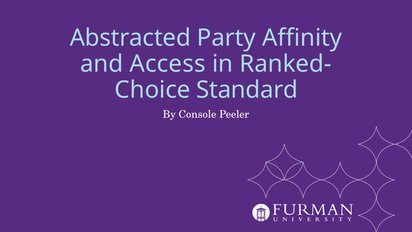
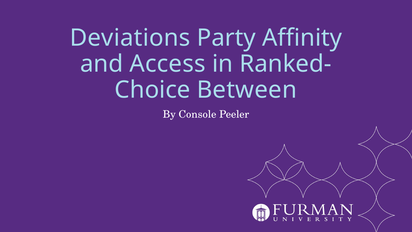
Abstracted: Abstracted -> Deviations
Standard: Standard -> Between
